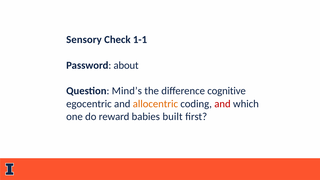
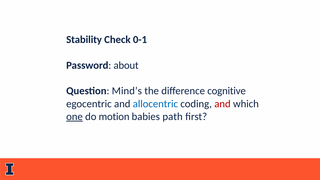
Sensory: Sensory -> Stability
1-1: 1-1 -> 0-1
allocentric colour: orange -> blue
one underline: none -> present
reward: reward -> motion
built: built -> path
